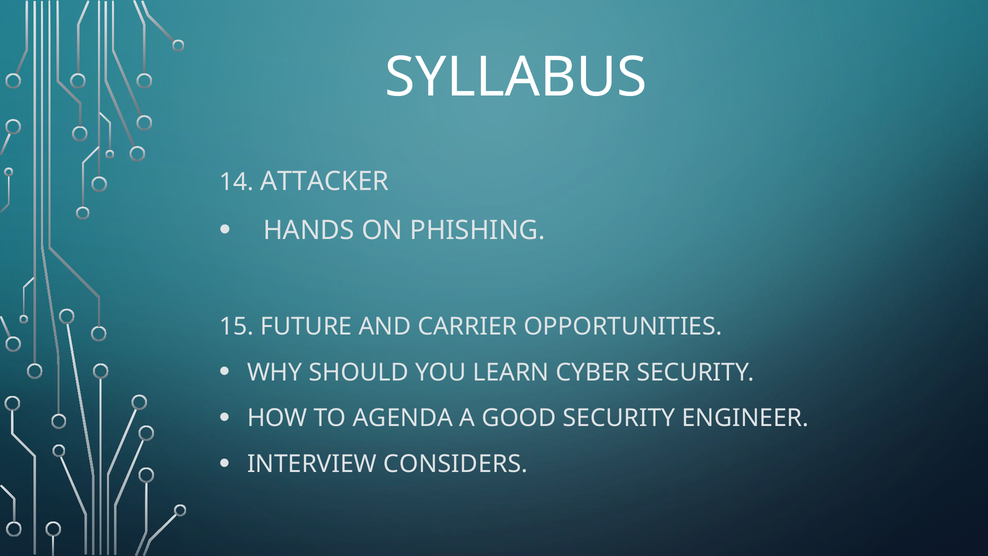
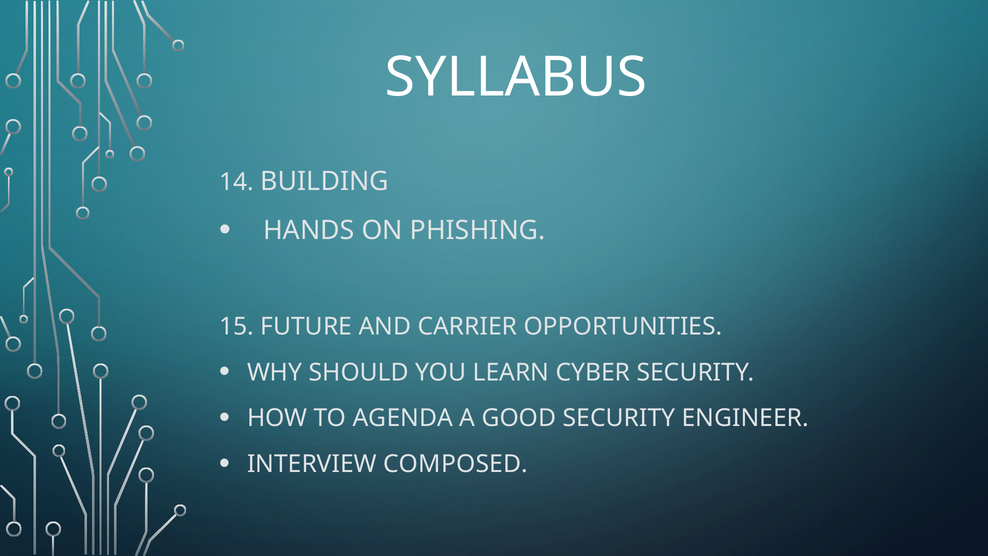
ATTACKER: ATTACKER -> BUILDING
CONSIDERS: CONSIDERS -> COMPOSED
